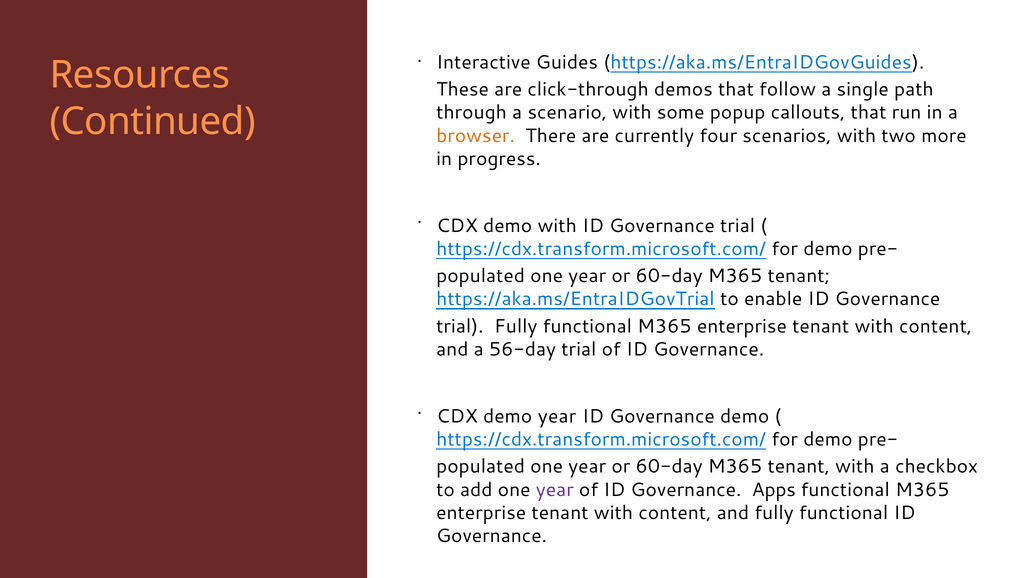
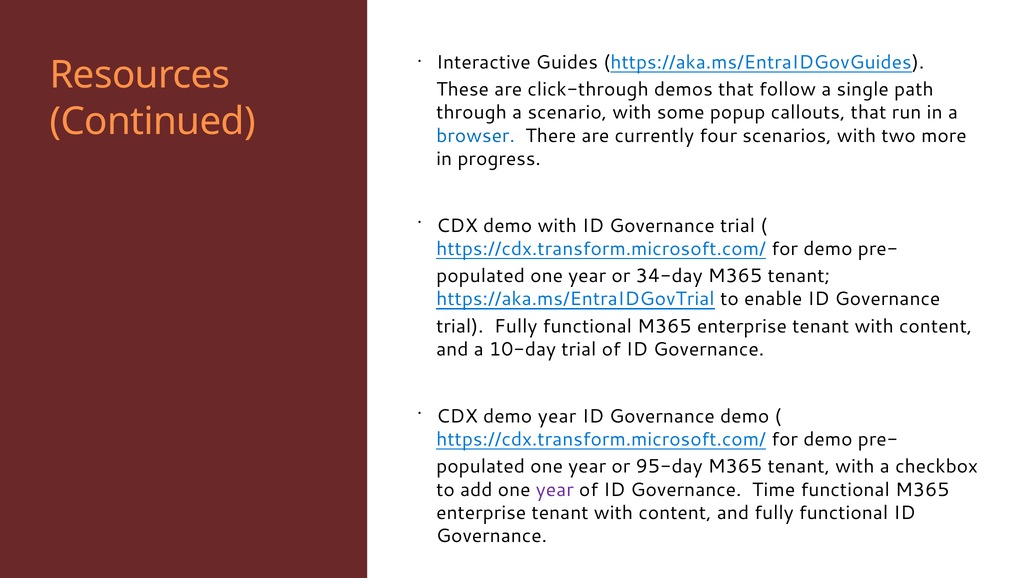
browser colour: orange -> blue
60-day at (669, 276): 60-day -> 34-day
56-day: 56-day -> 10-day
60-day at (669, 467): 60-day -> 95-day
Apps: Apps -> Time
